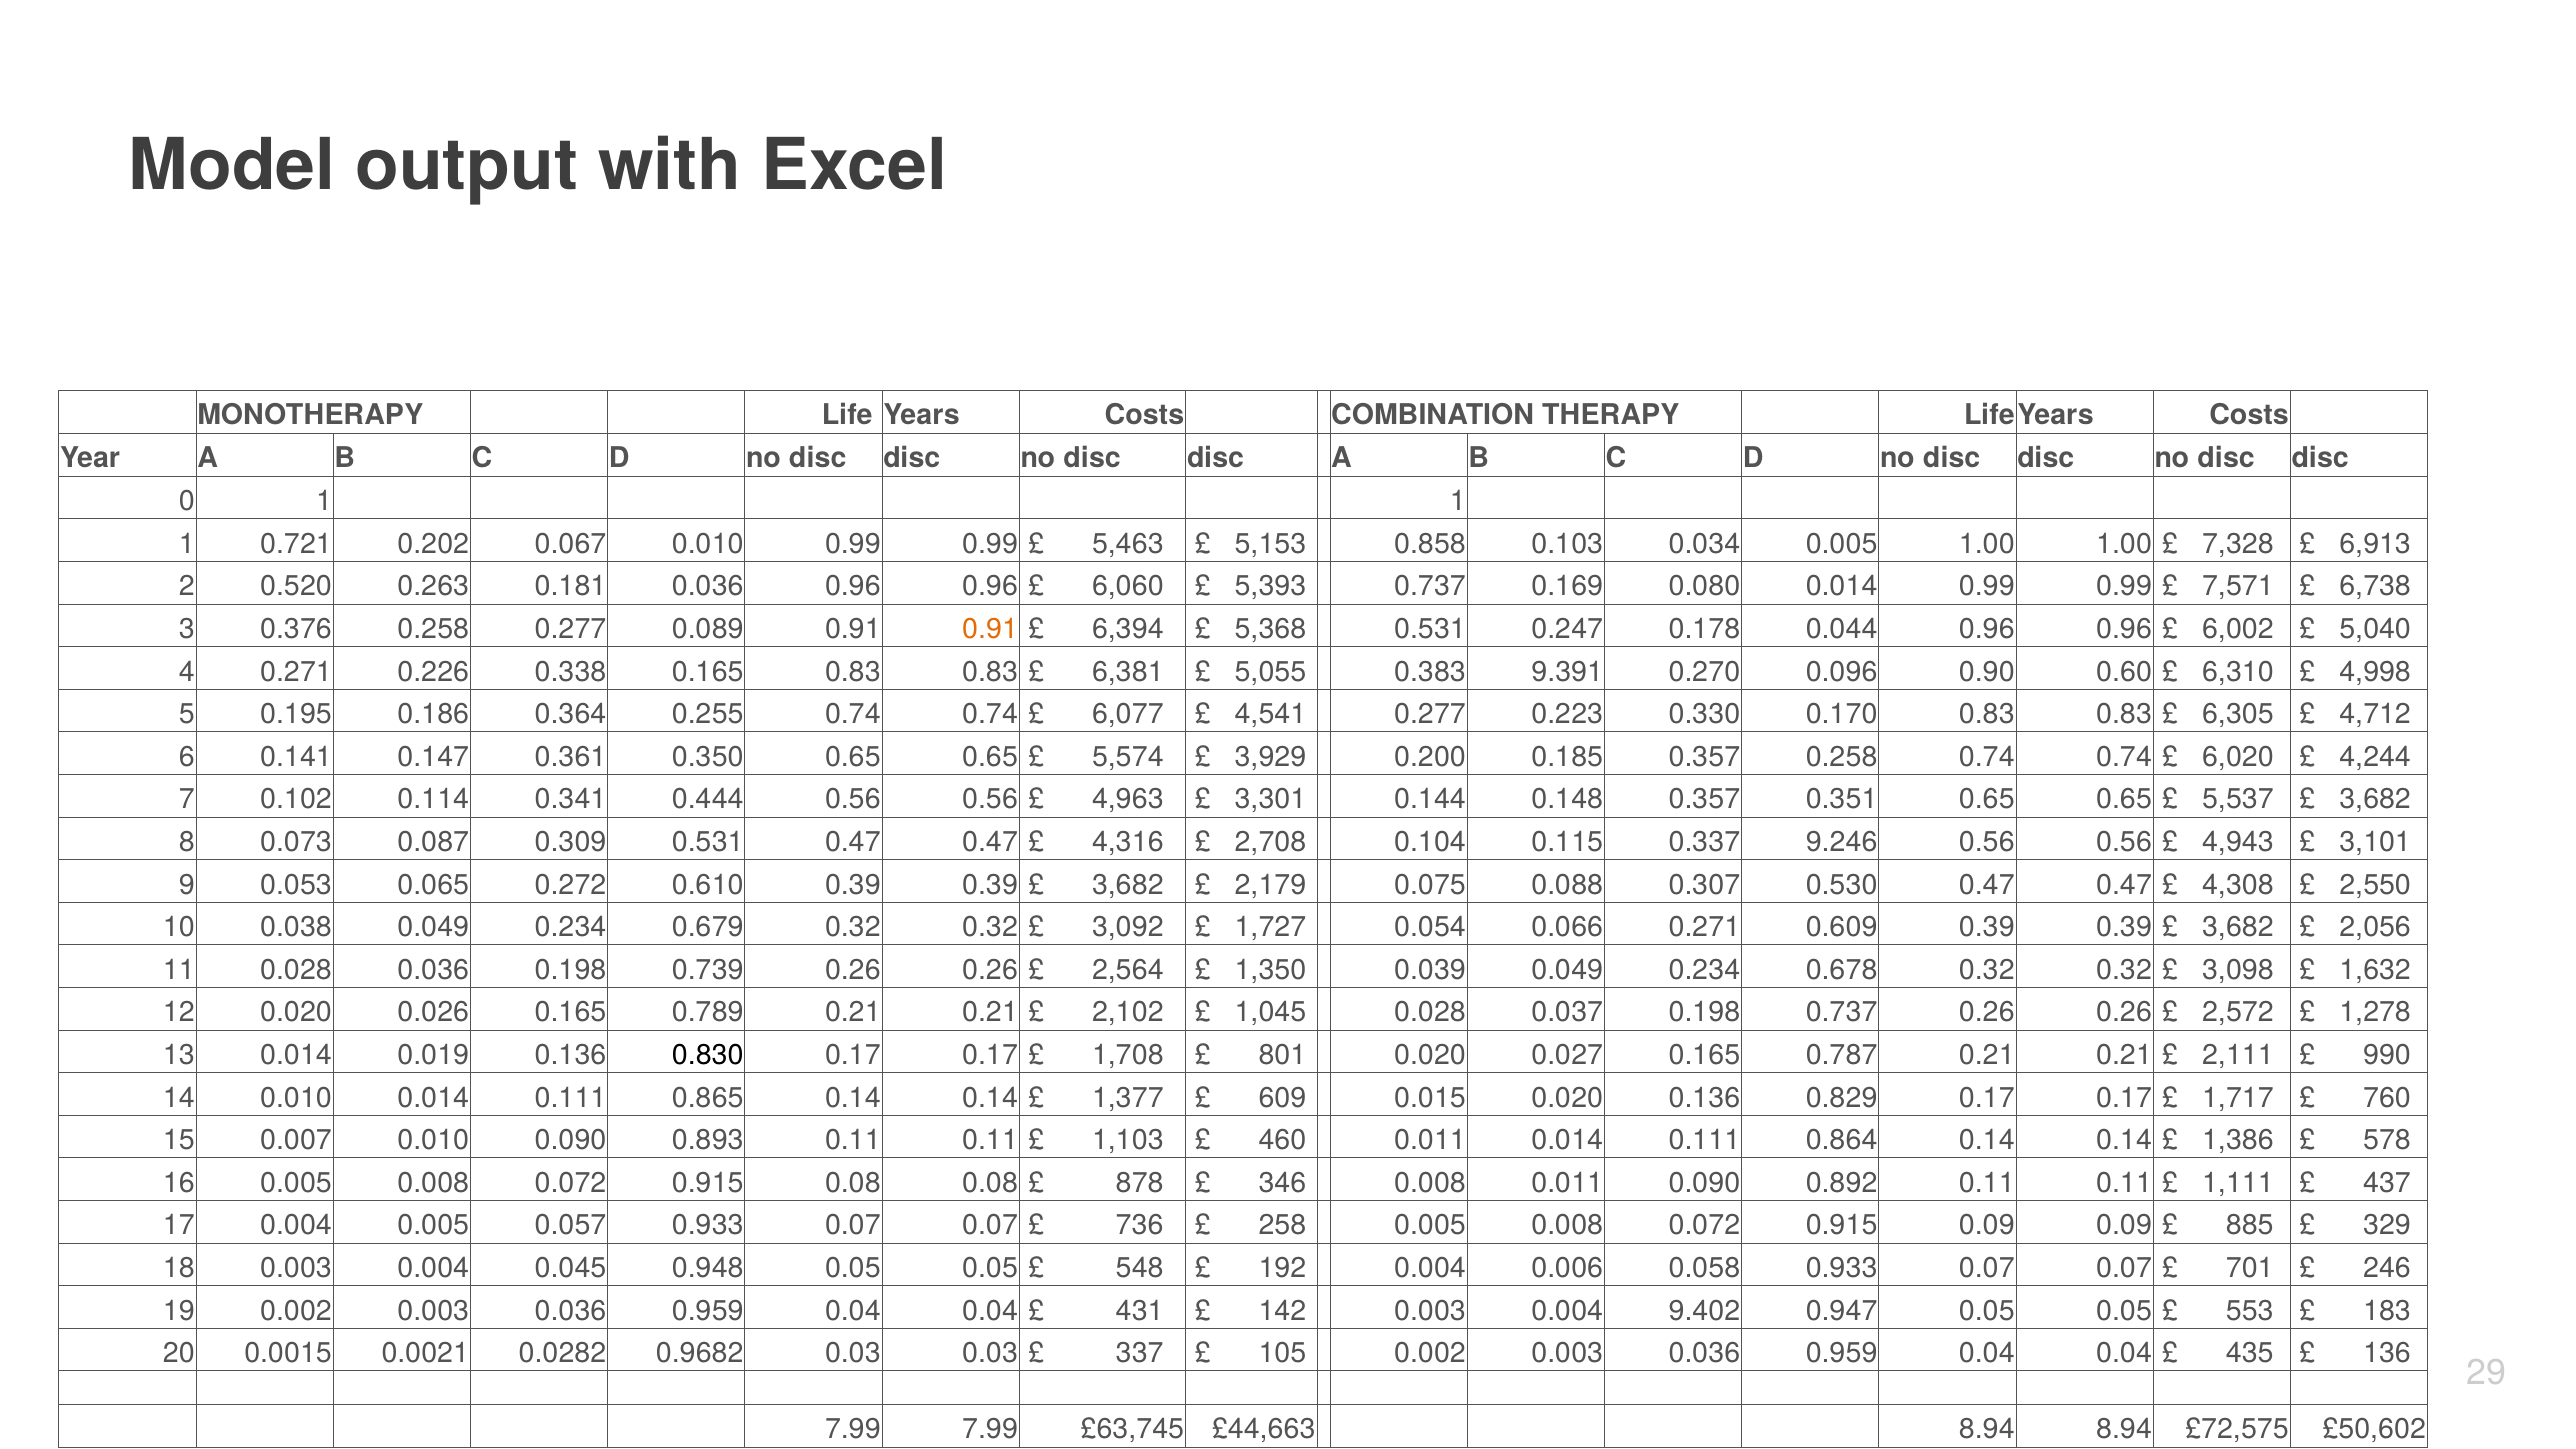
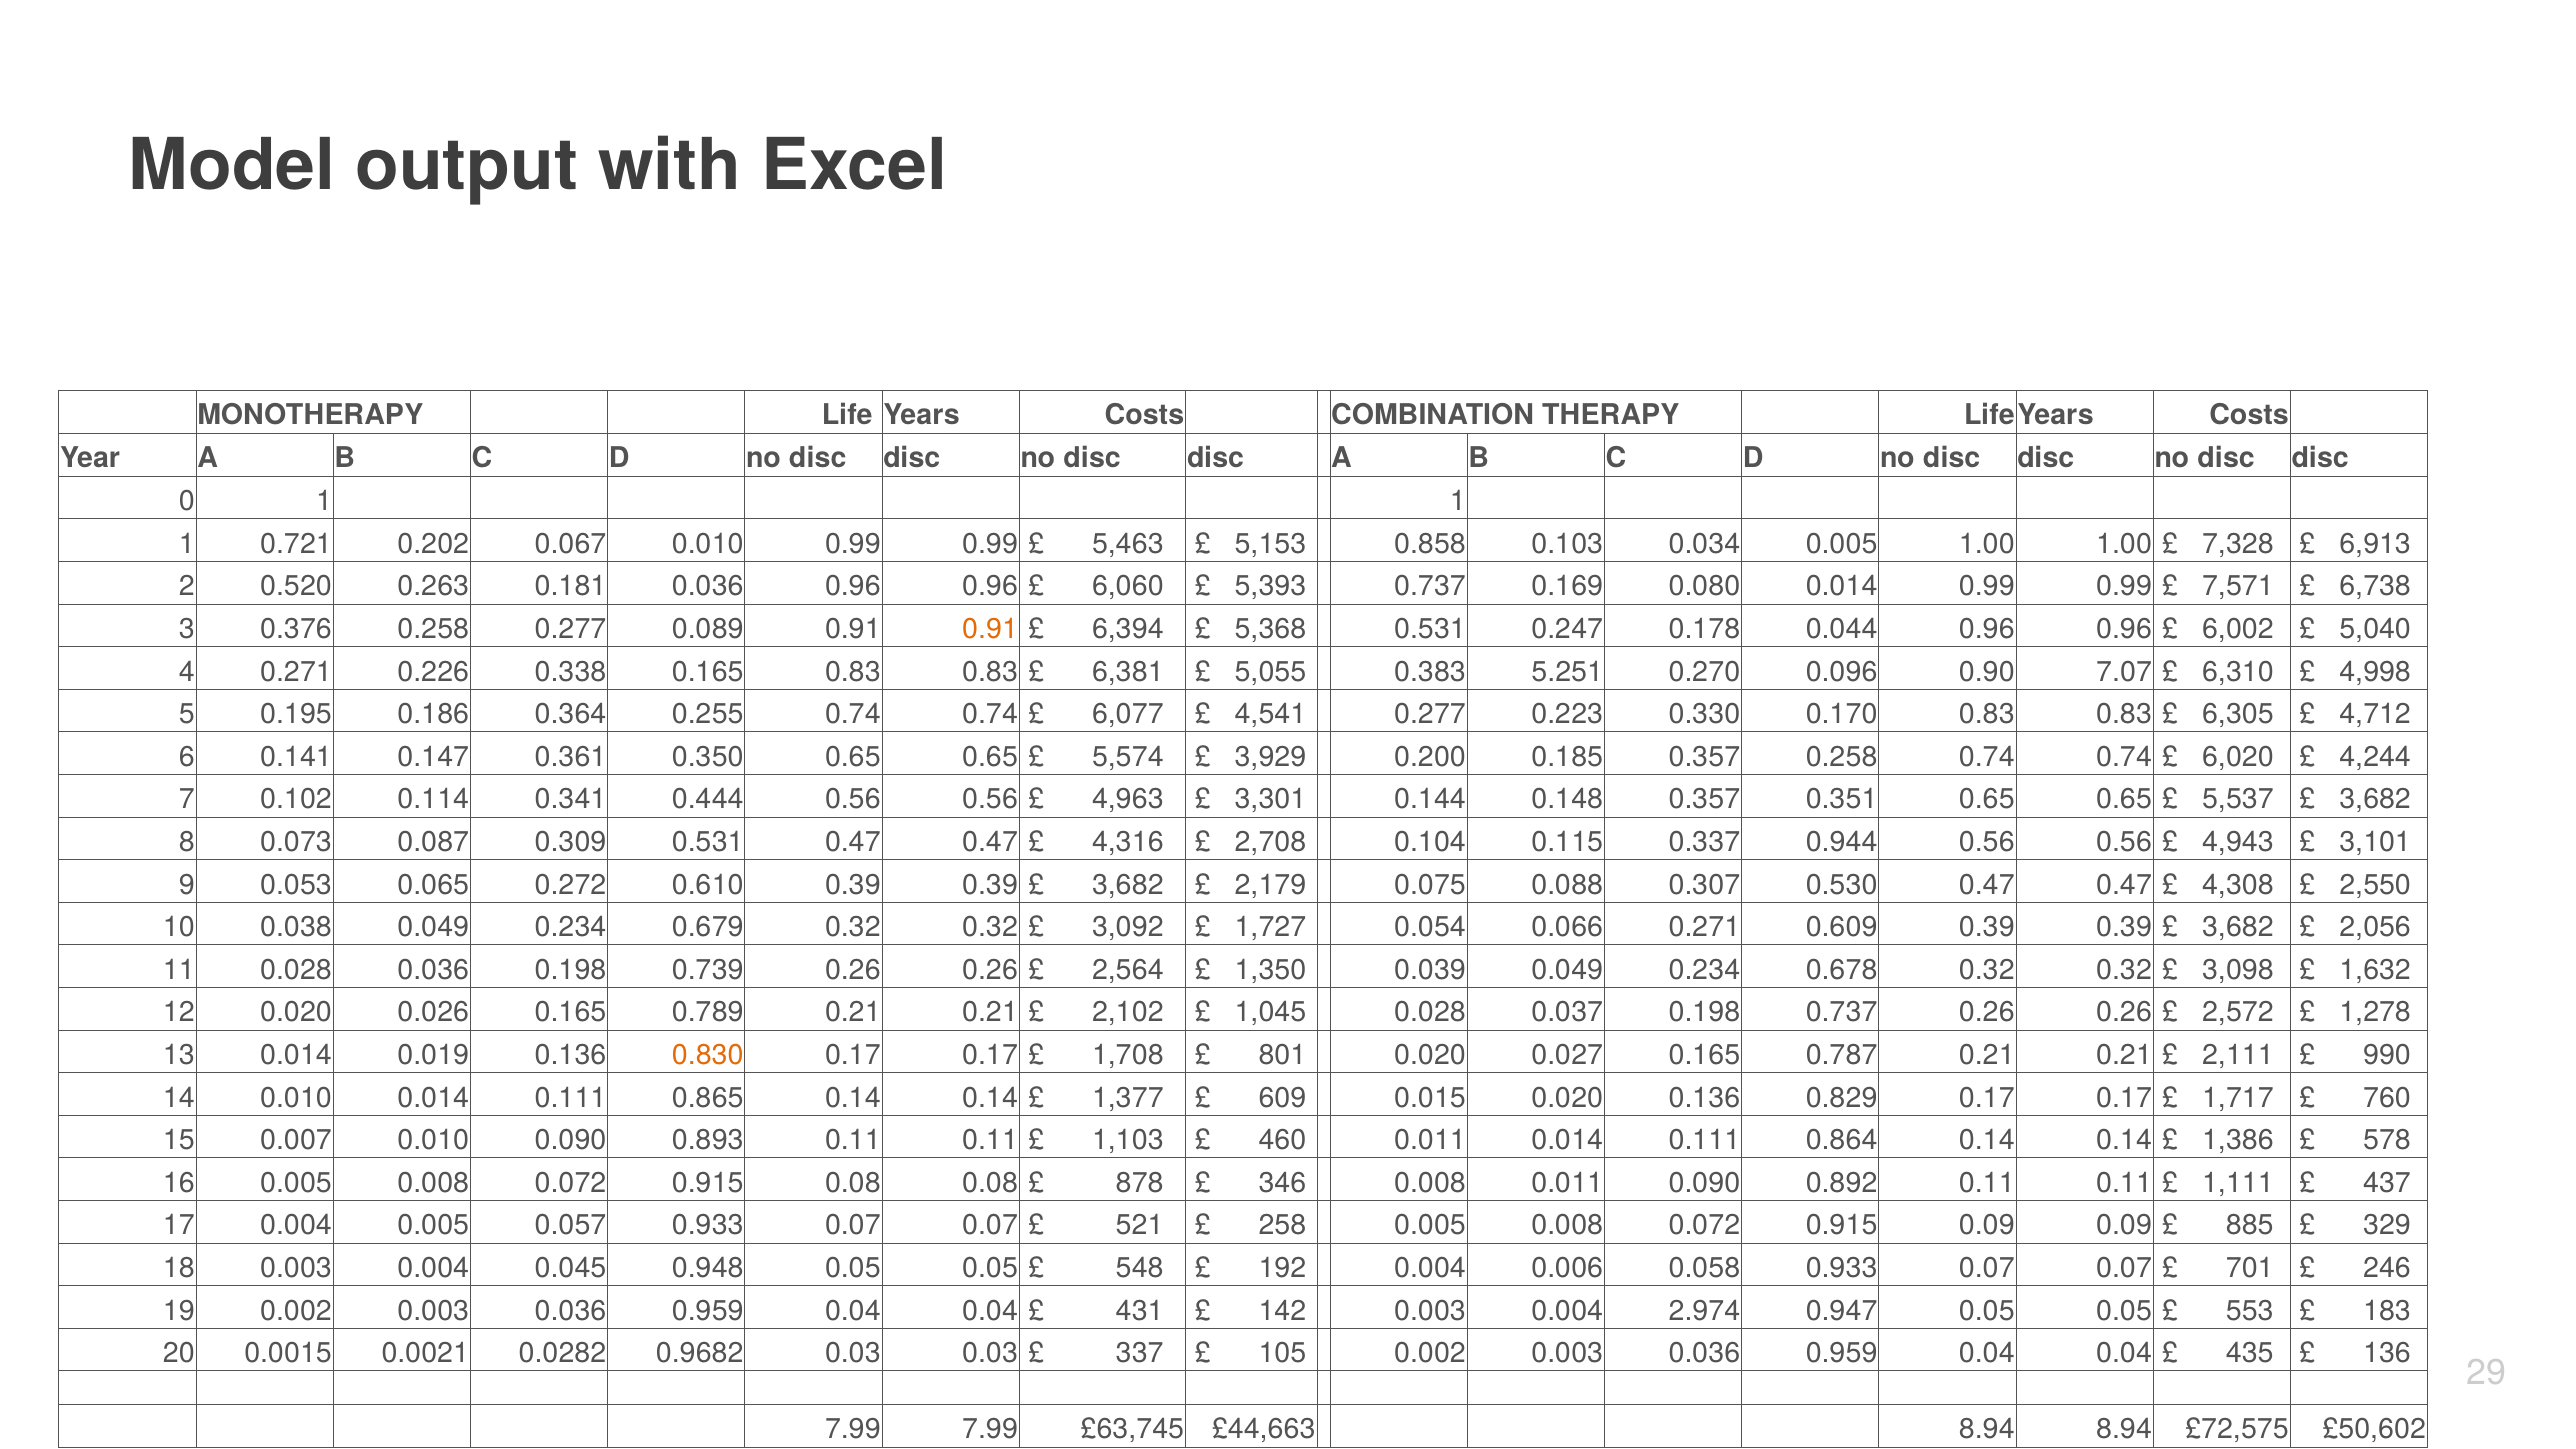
9.391: 9.391 -> 5.251
0.60: 0.60 -> 7.07
9.246: 9.246 -> 0.944
0.830 colour: black -> orange
736: 736 -> 521
9.402: 9.402 -> 2.974
